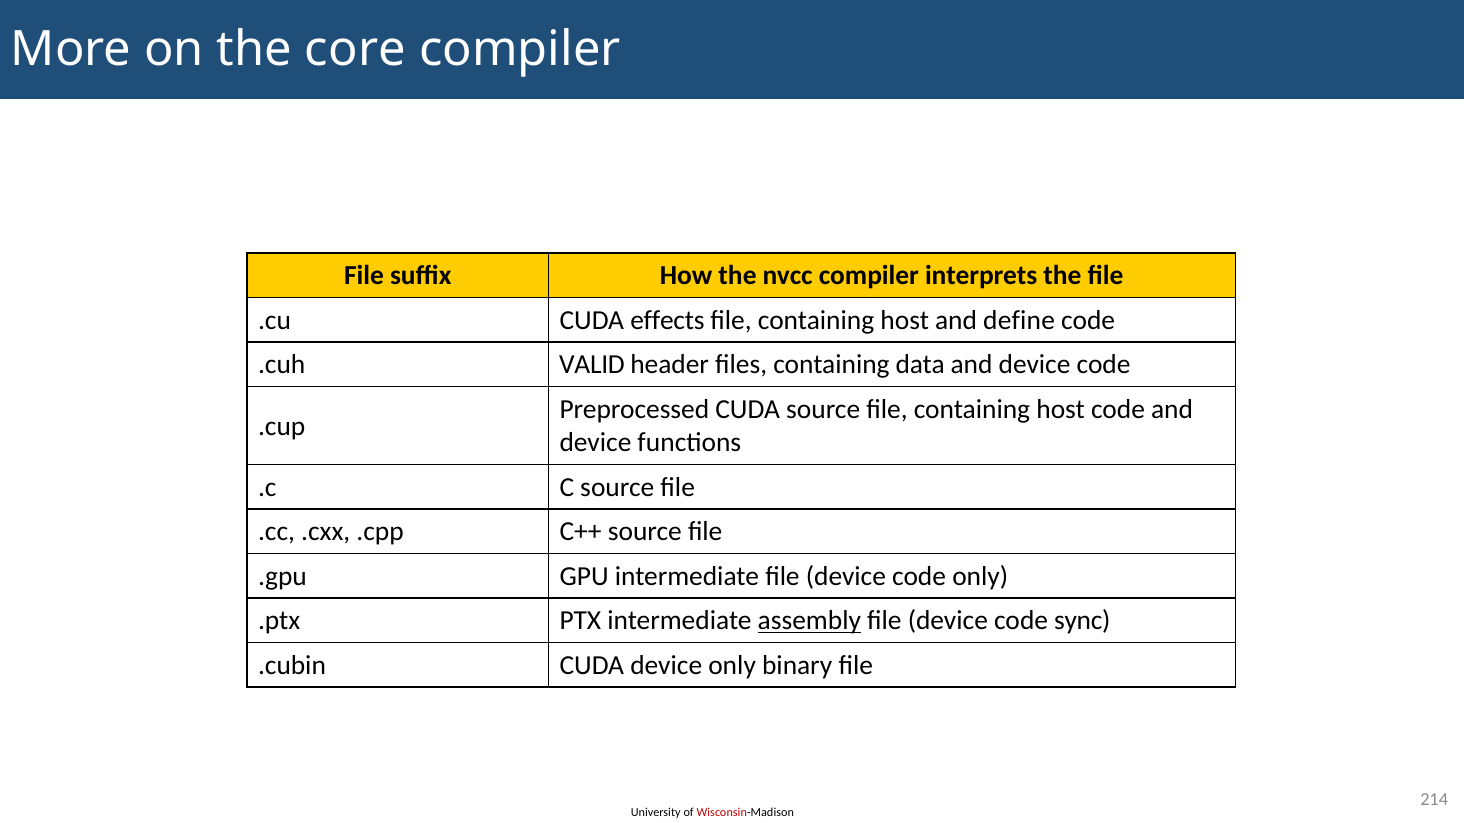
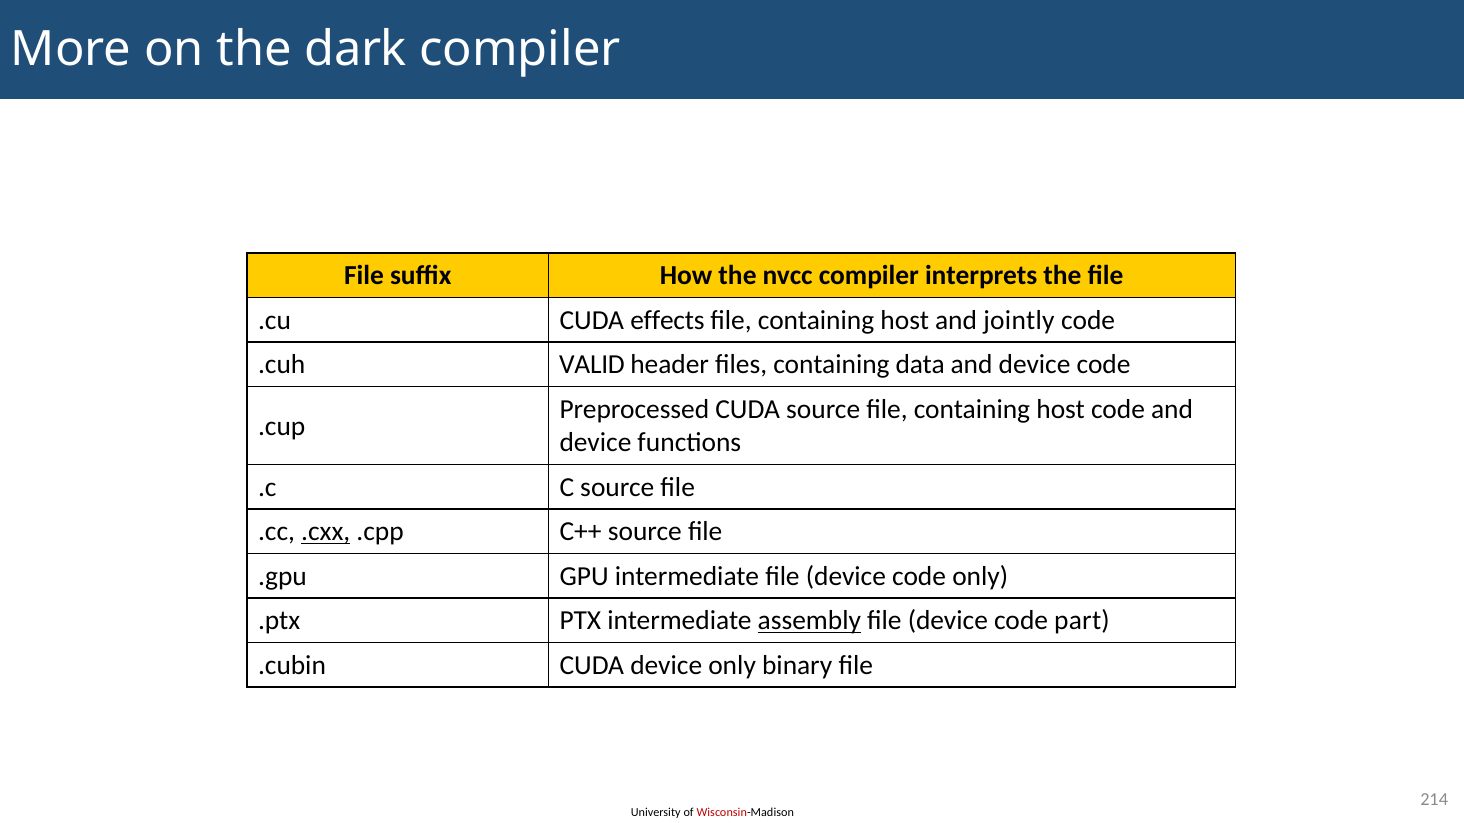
core: core -> dark
define: define -> jointly
.cxx underline: none -> present
sync: sync -> part
